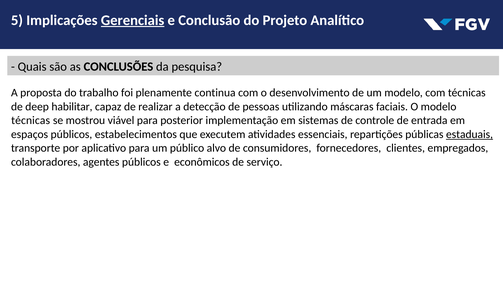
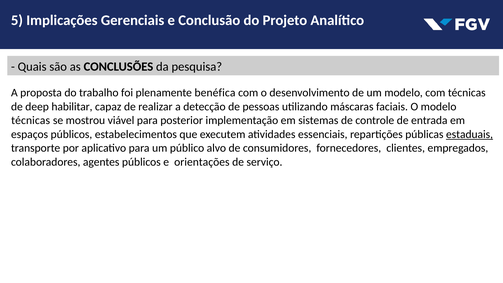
Gerenciais underline: present -> none
continua: continua -> benéfica
econômicos: econômicos -> orientações
